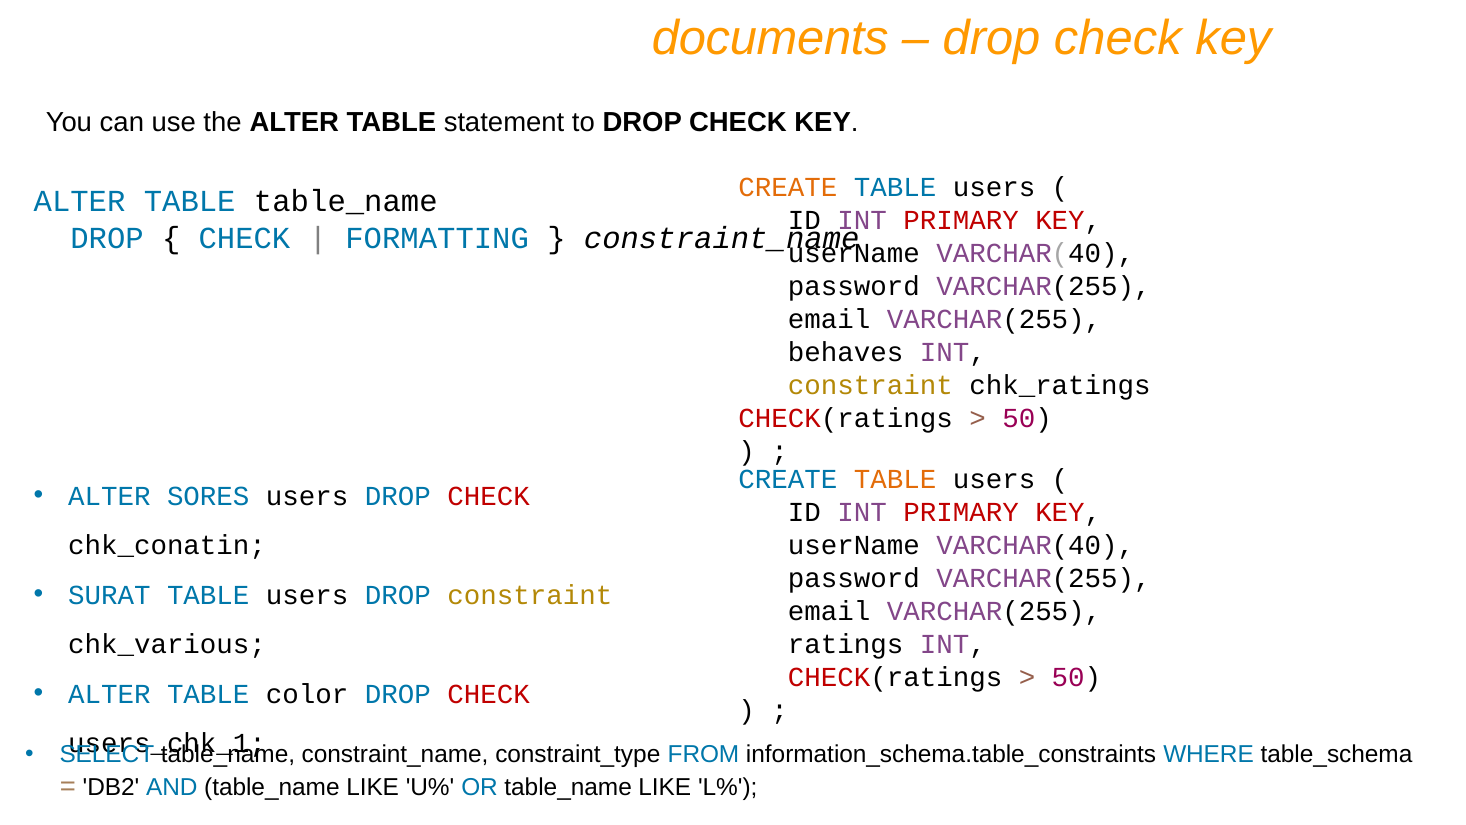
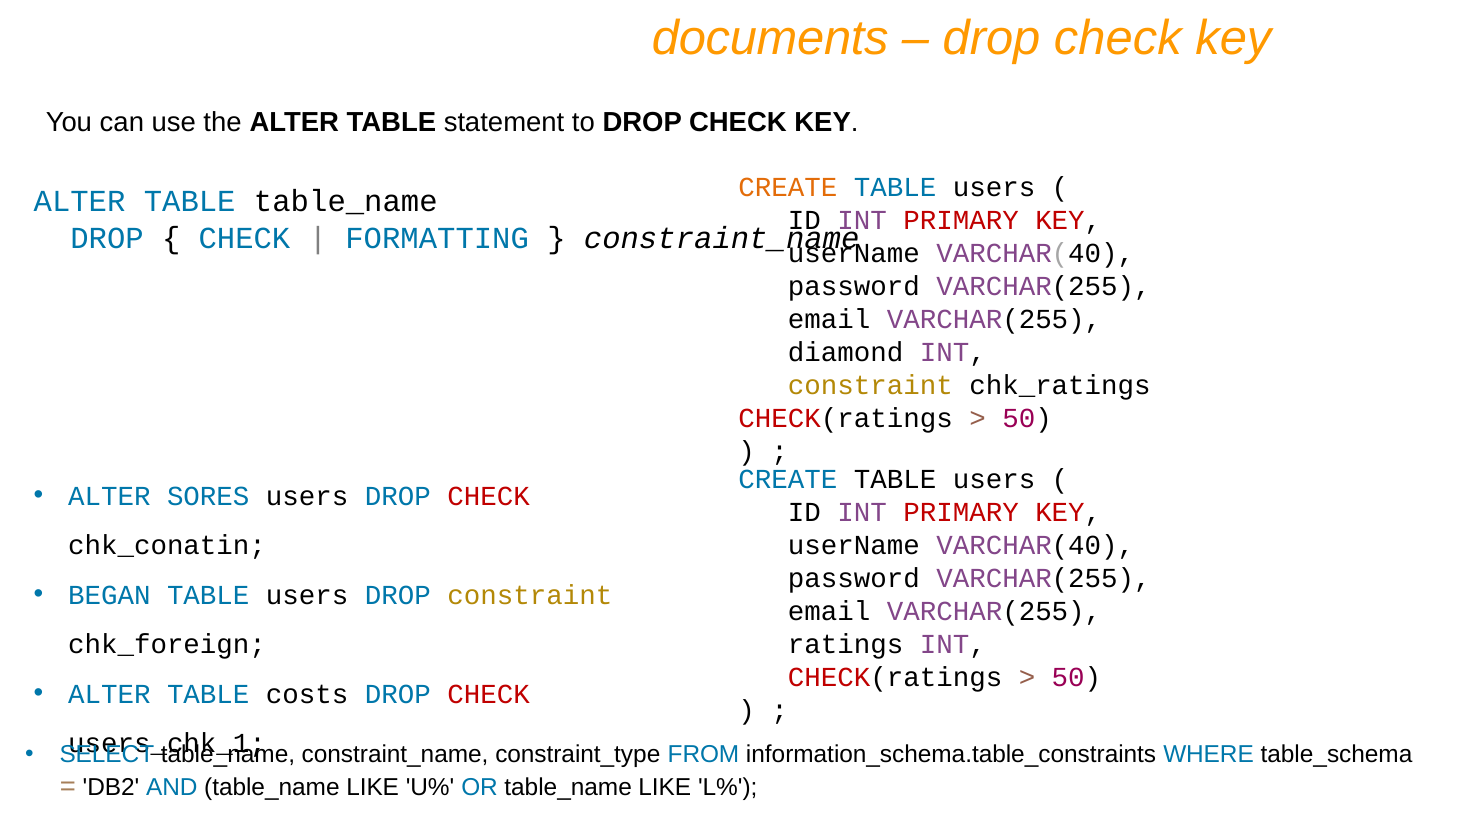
behaves: behaves -> diamond
TABLE at (895, 479) colour: orange -> black
SURAT: SURAT -> BEGAN
chk_various: chk_various -> chk_foreign
color: color -> costs
